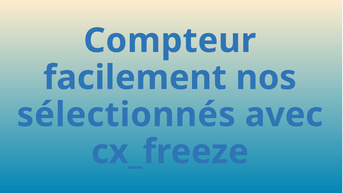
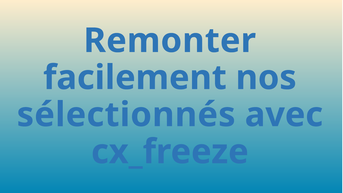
Compteur: Compteur -> Remonter
